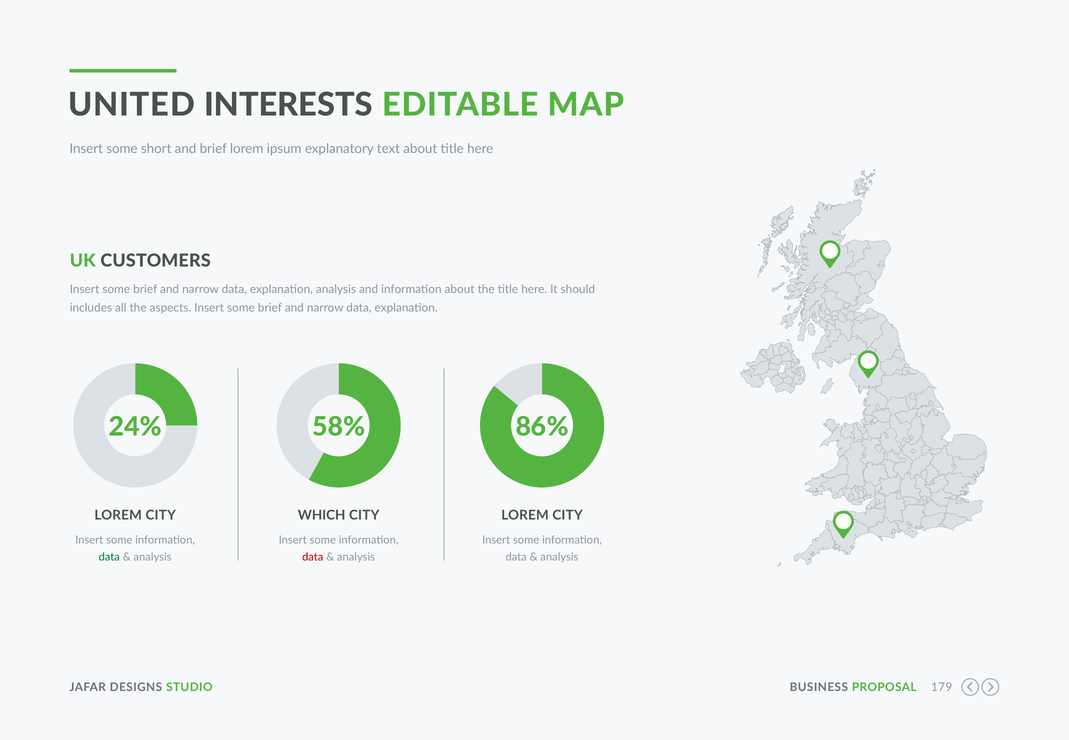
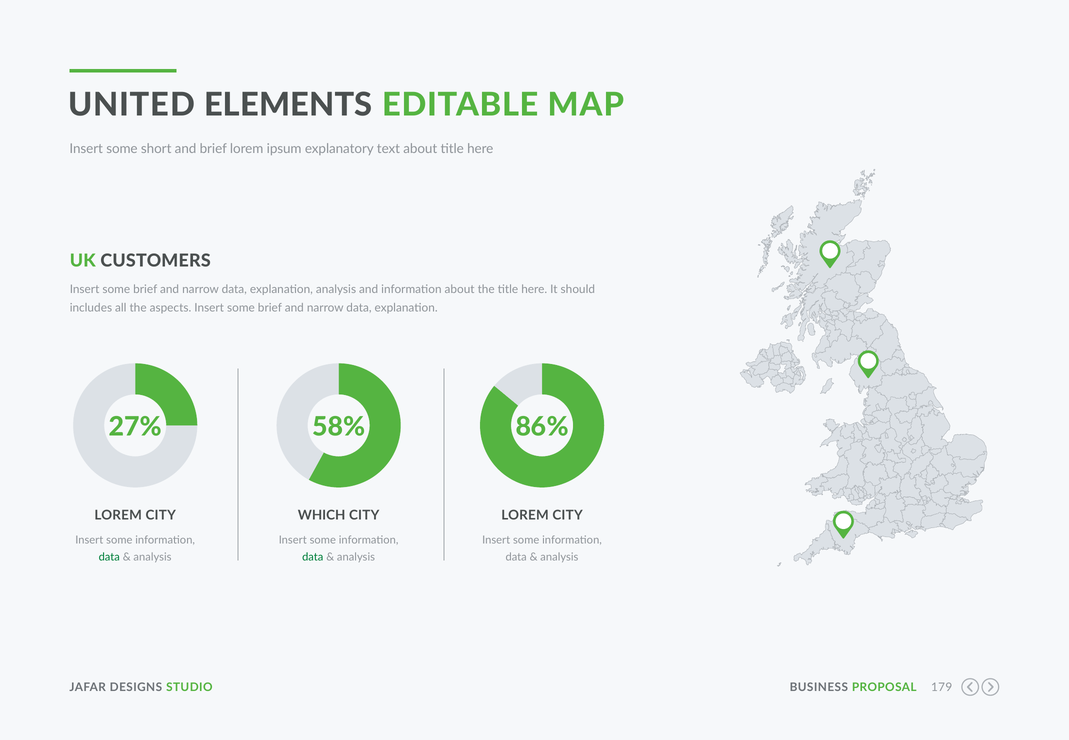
INTERESTS: INTERESTS -> ELEMENTS
24%: 24% -> 27%
data at (313, 557) colour: red -> green
